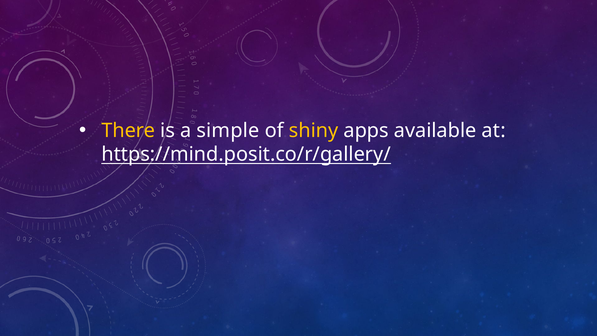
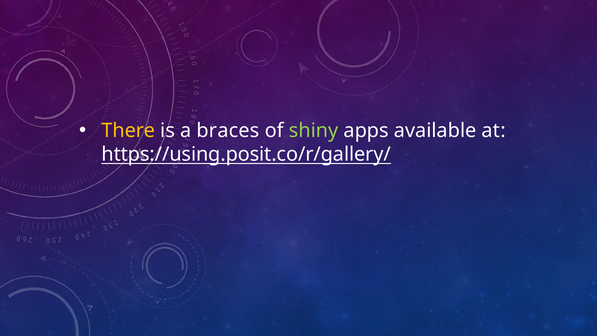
simple: simple -> braces
shiny colour: yellow -> light green
https://mind.posit.co/r/gallery/: https://mind.posit.co/r/gallery/ -> https://using.posit.co/r/gallery/
